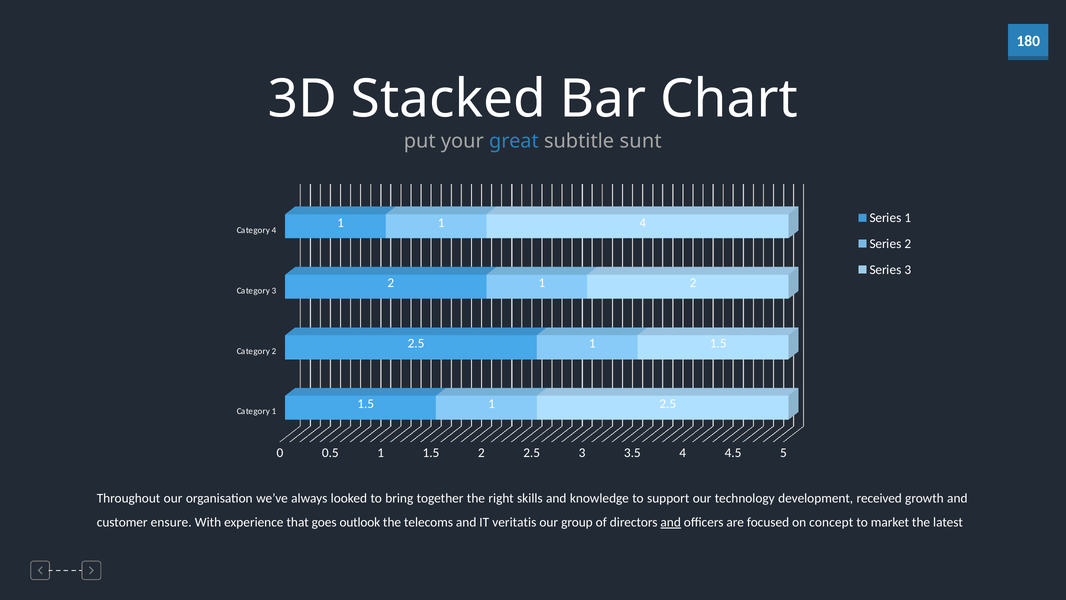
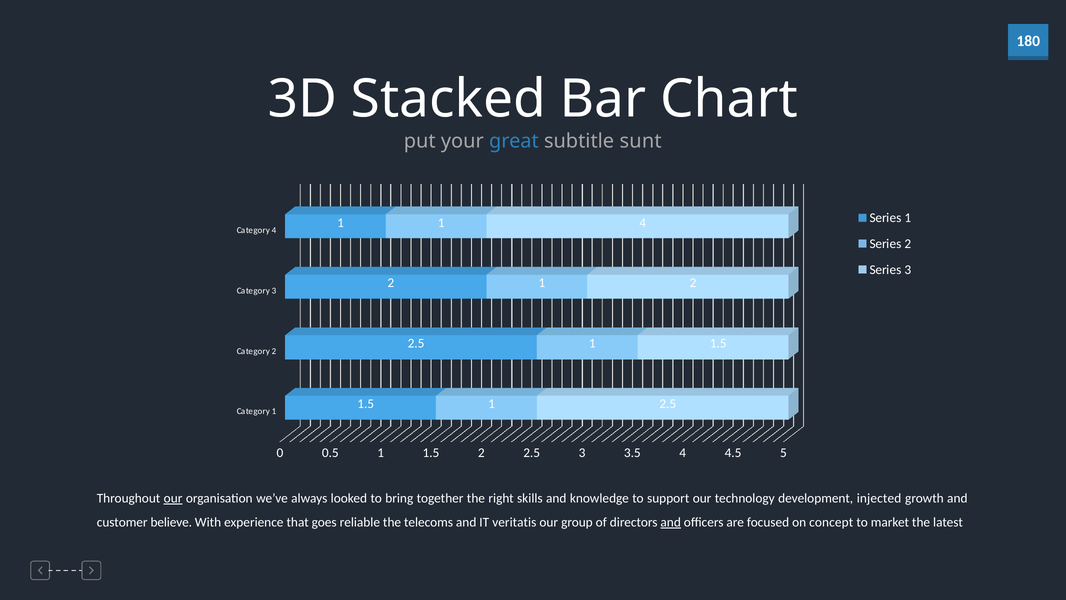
our at (173, 498) underline: none -> present
received: received -> injected
ensure: ensure -> believe
outlook: outlook -> reliable
